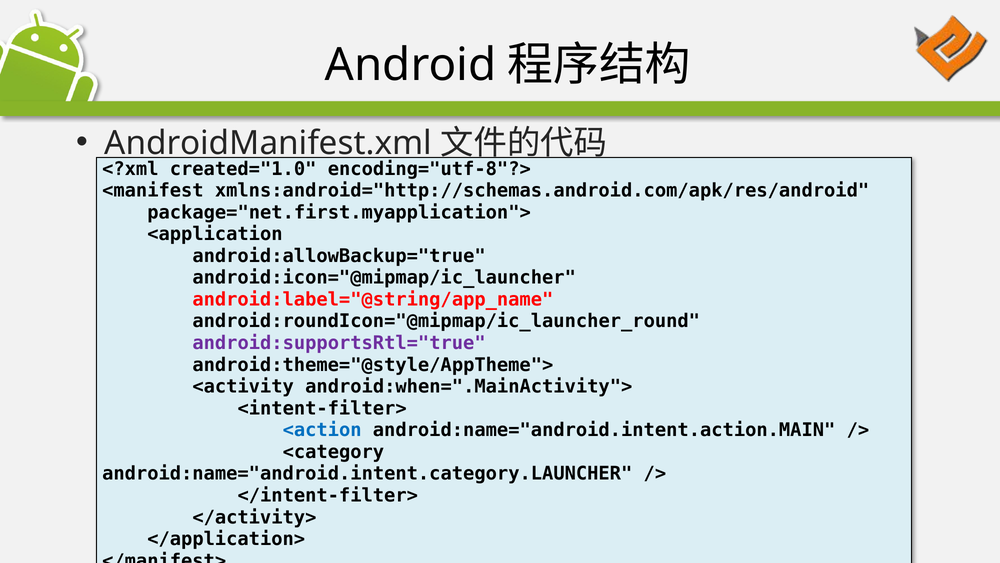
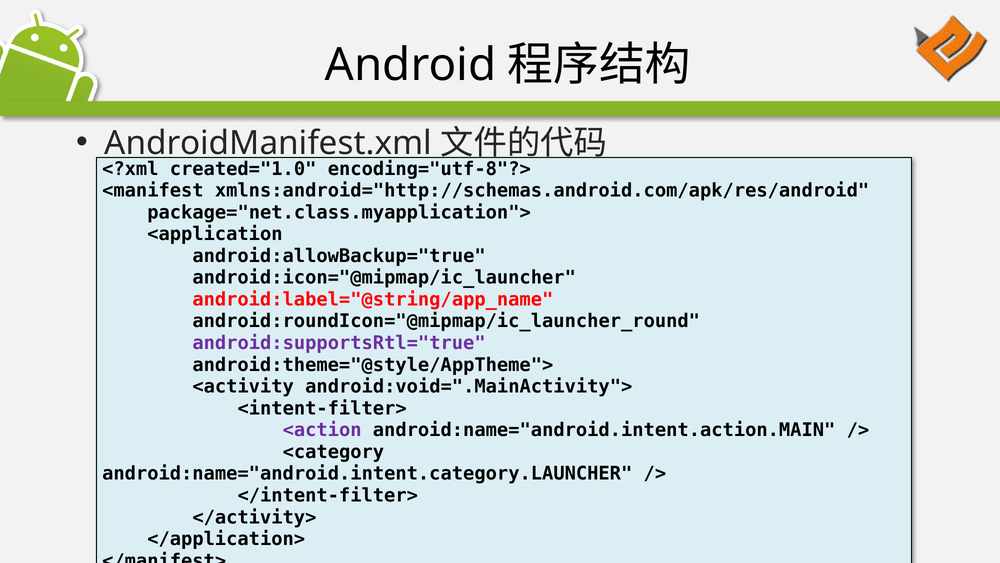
package="net.first.myapplication">: package="net.first.myapplication"> -> package="net.class.myapplication">
android:when=".MainActivity">: android:when=".MainActivity"> -> android:void=".MainActivity">
<action colour: blue -> purple
